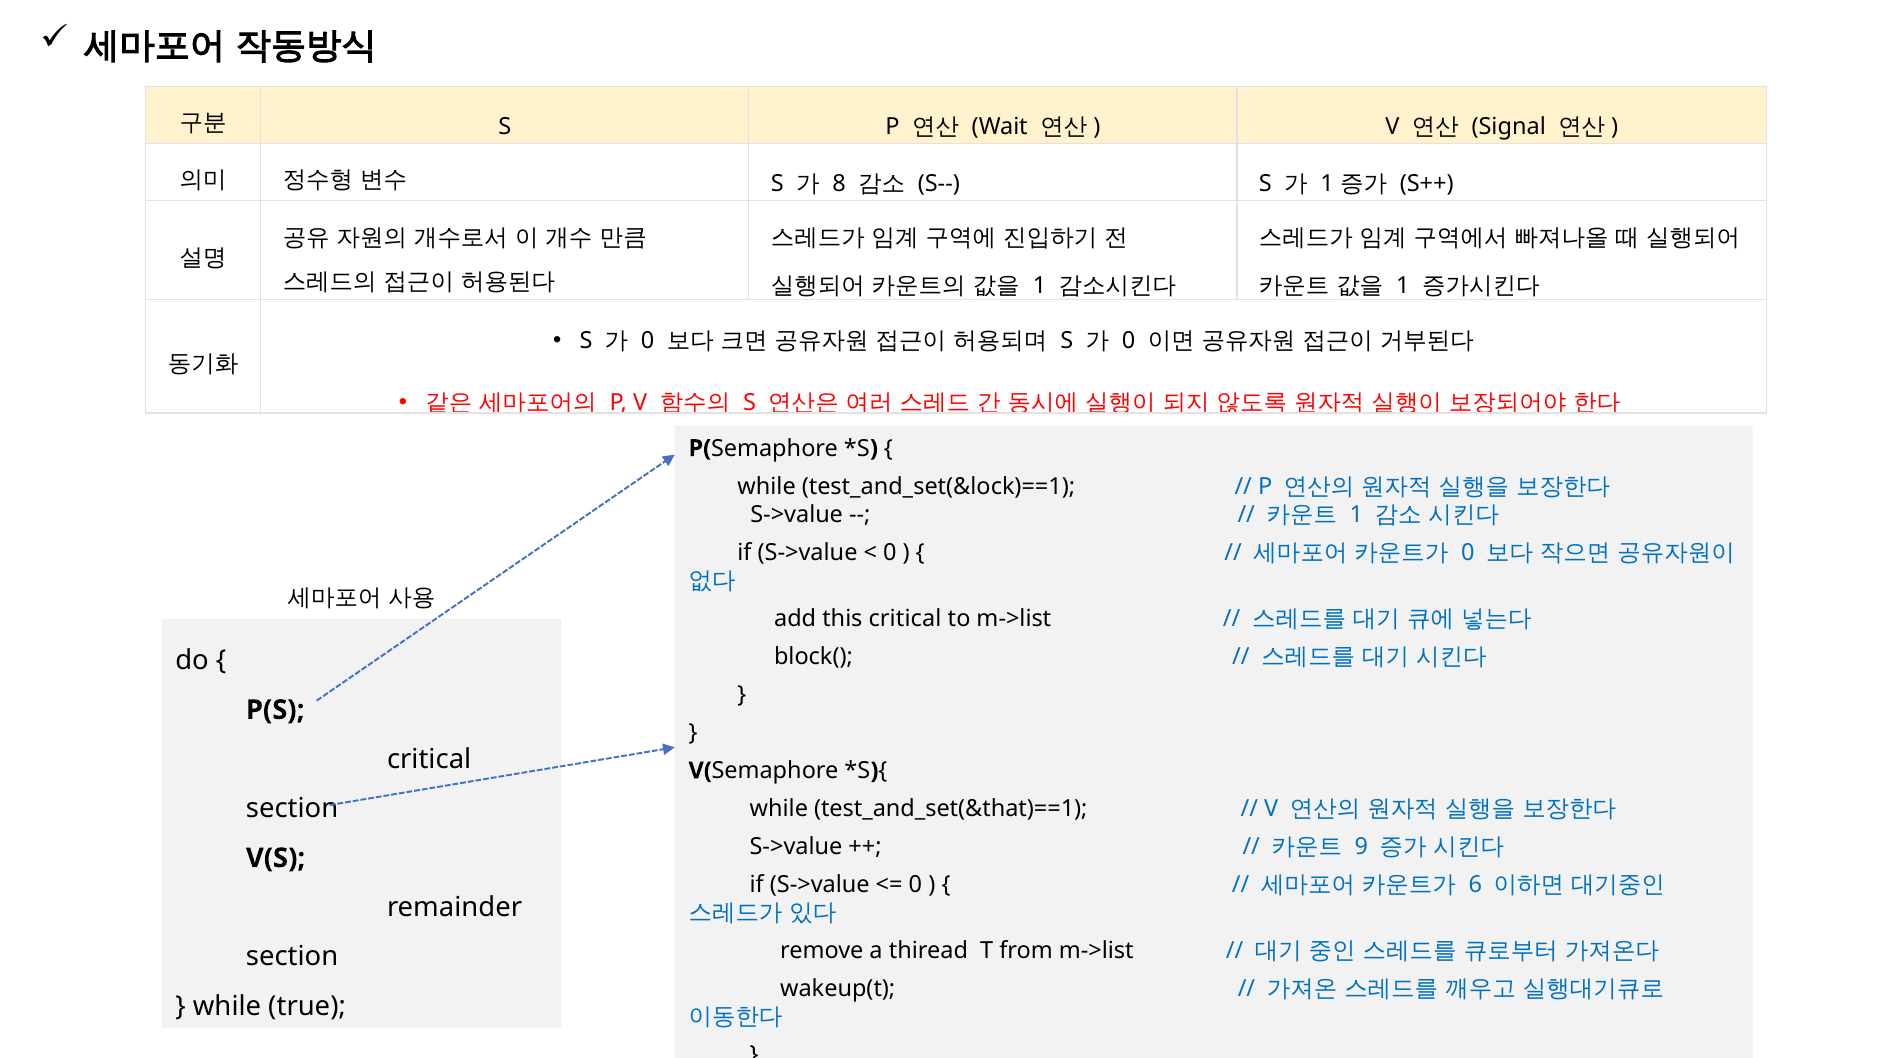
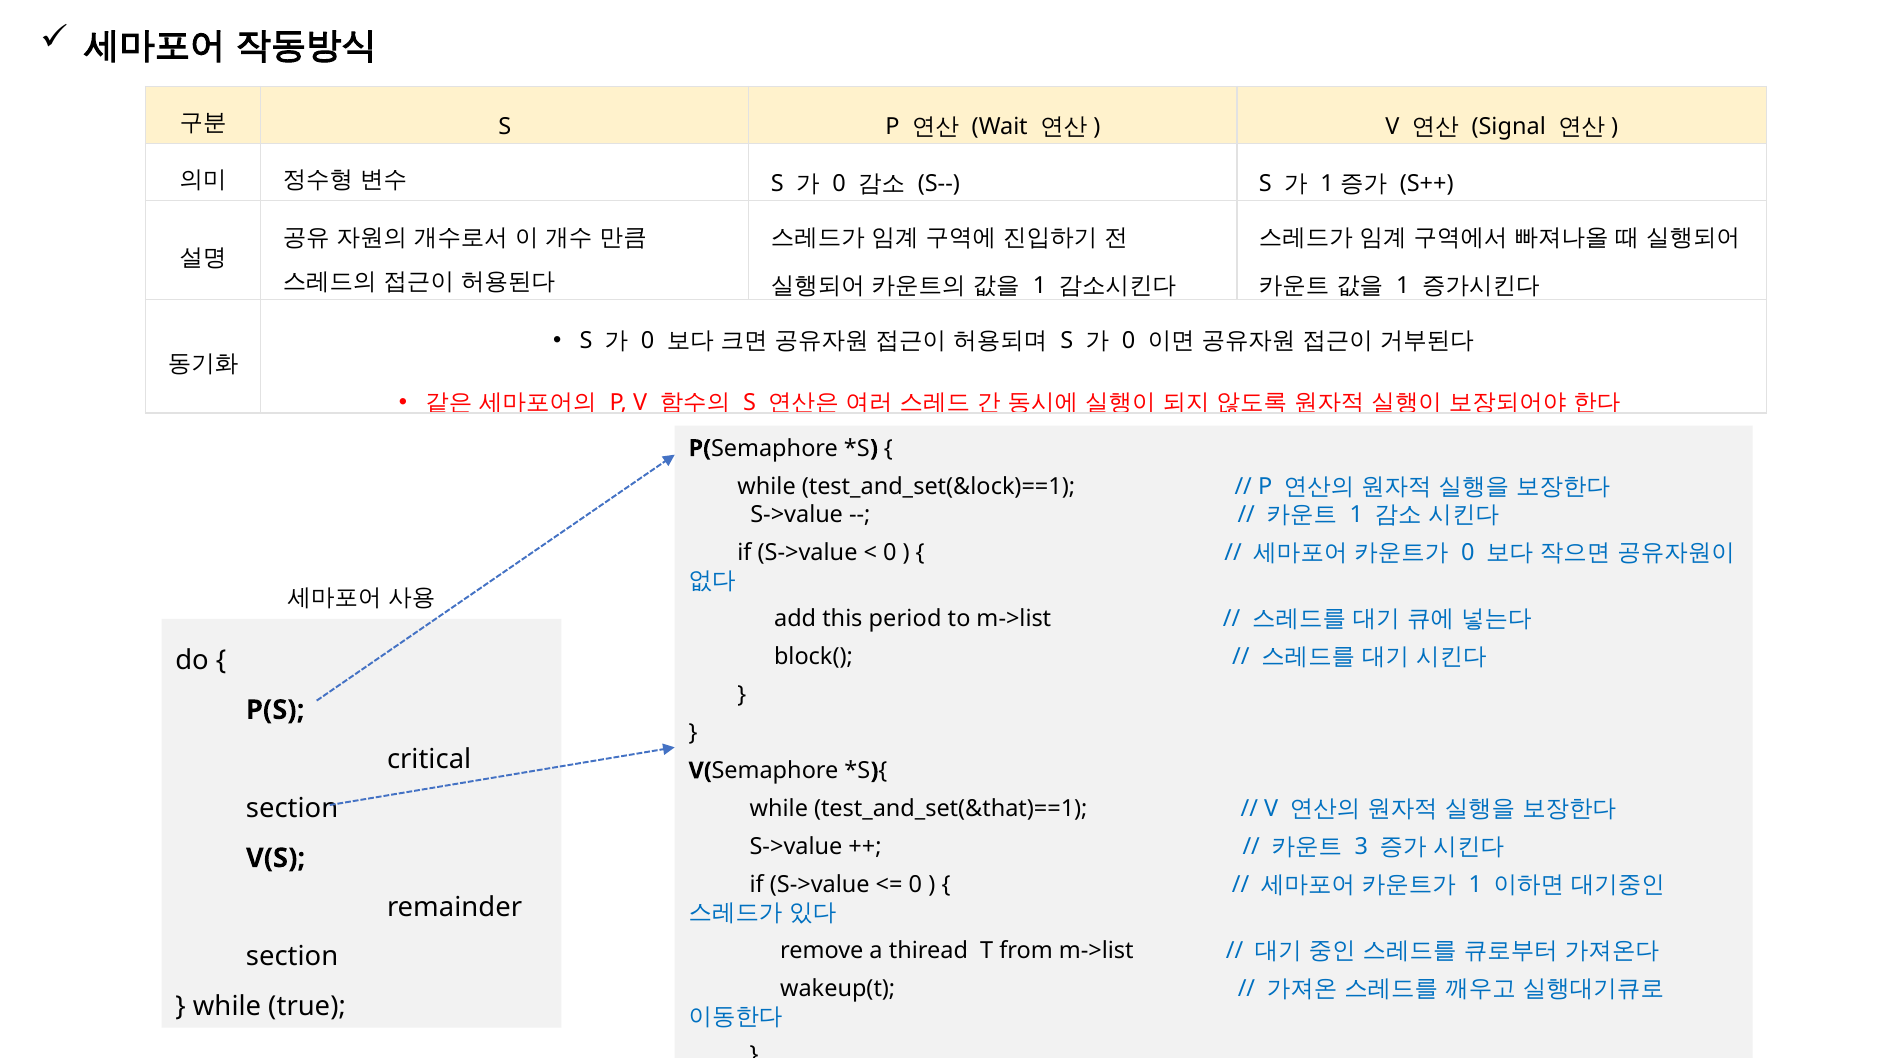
8 at (839, 184): 8 -> 0
this critical: critical -> period
9: 9 -> 3
6 at (1475, 885): 6 -> 1
